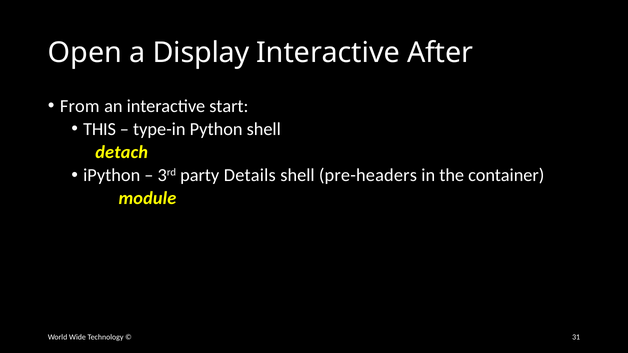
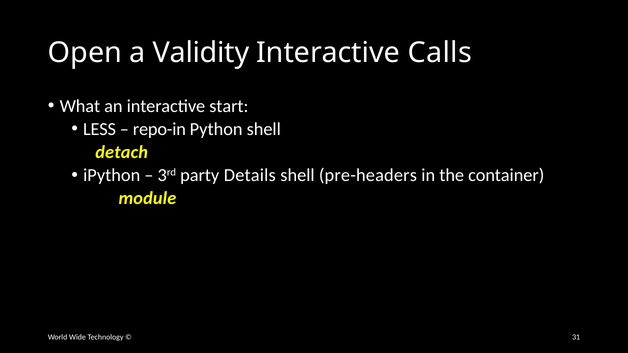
Display: Display -> Validity
After: After -> Calls
From: From -> What
THIS: THIS -> LESS
type-in: type-in -> repo-in
